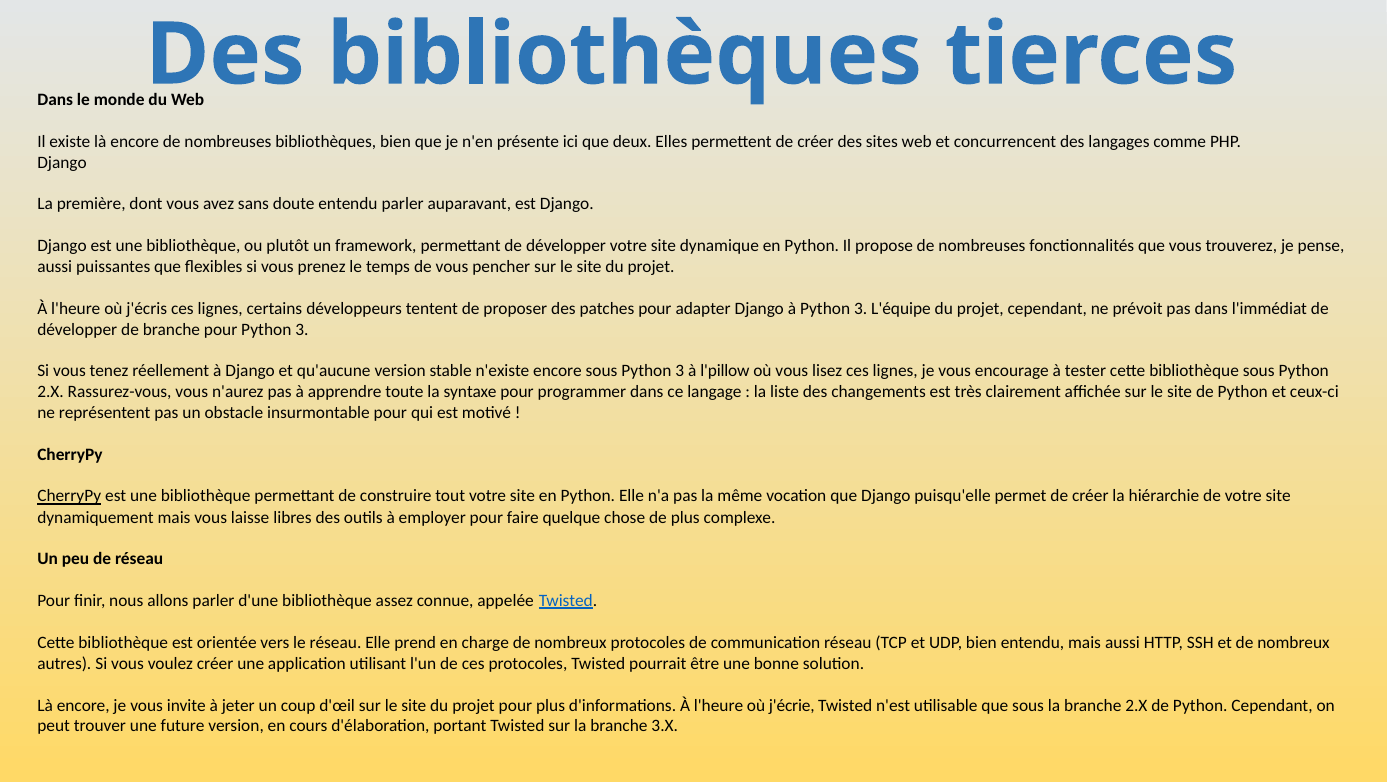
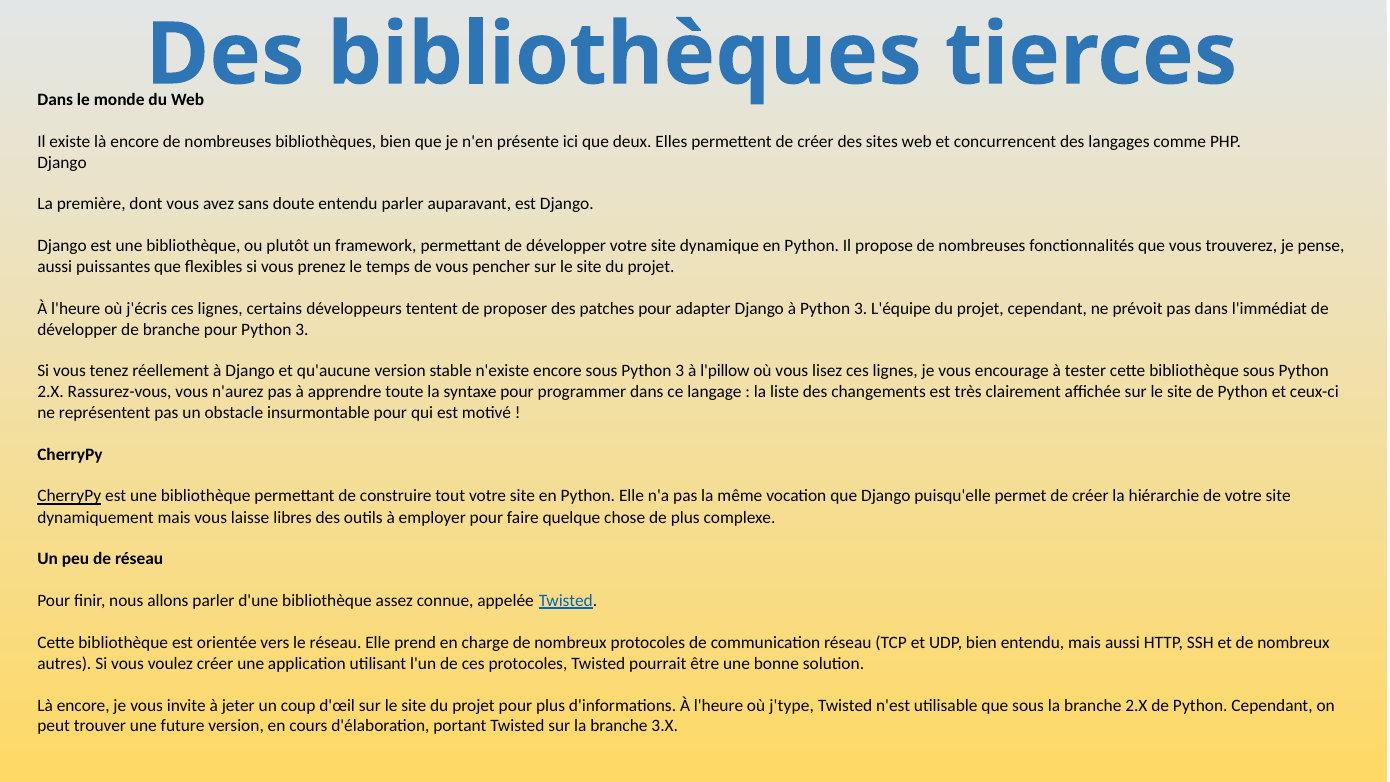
j'écrie: j'écrie -> j'type
